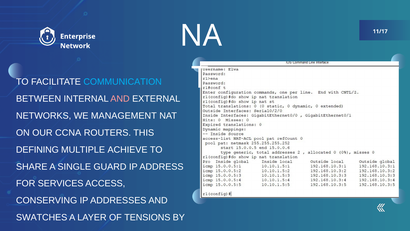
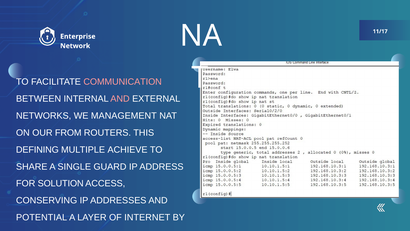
COMMUNICATION colour: light blue -> pink
CCNA: CCNA -> FROM
SERVICES: SERVICES -> SOLUTION
SWATCHES: SWATCHES -> POTENTIAL
TENSIONS: TENSIONS -> INTERNET
